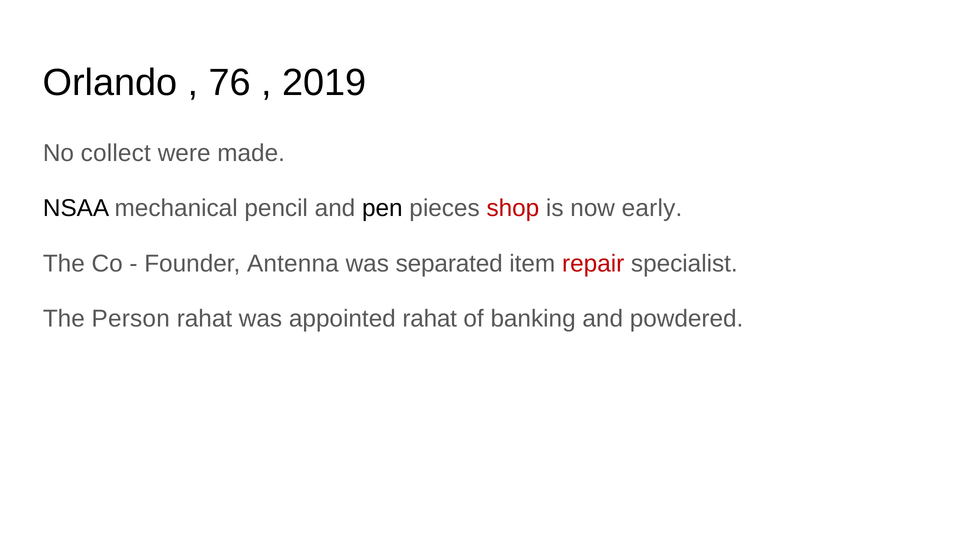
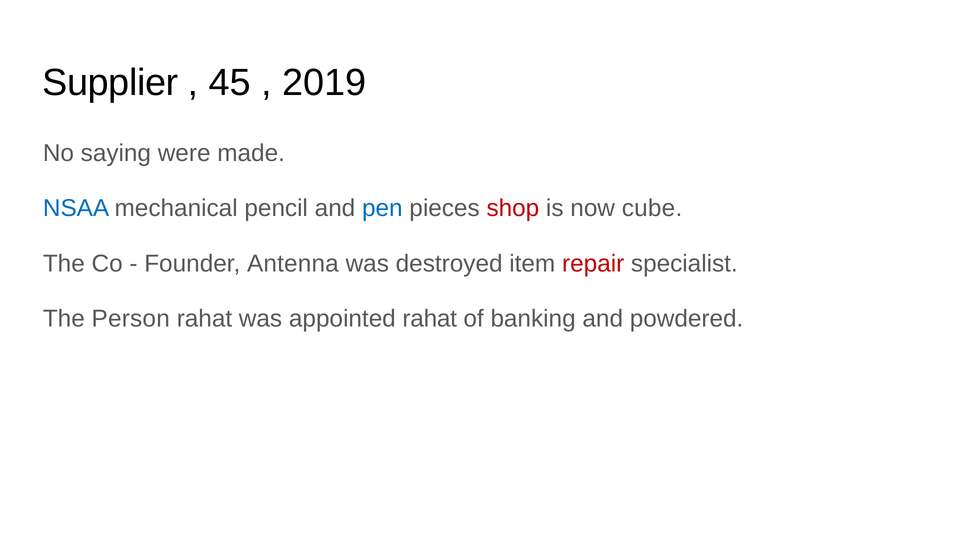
Orlando: Orlando -> Supplier
76: 76 -> 45
collect: collect -> saying
NSAA colour: black -> blue
pen colour: black -> blue
early: early -> cube
separated: separated -> destroyed
